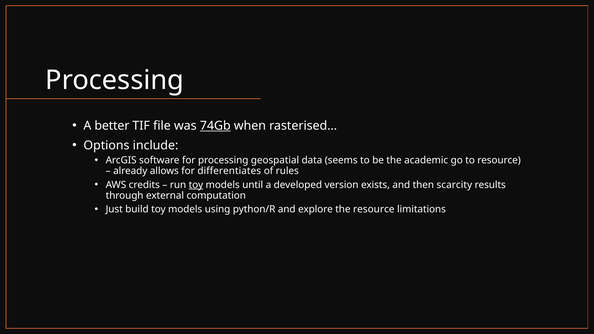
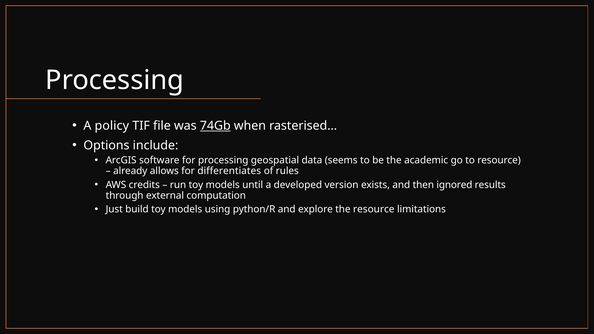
better: better -> policy
toy at (196, 185) underline: present -> none
scarcity: scarcity -> ignored
